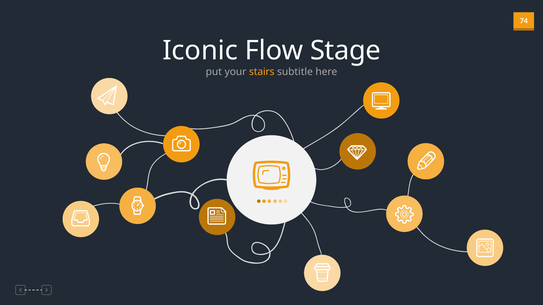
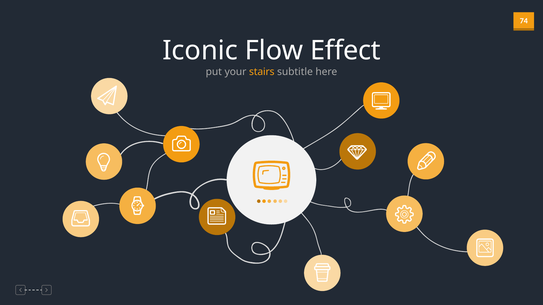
Stage: Stage -> Effect
